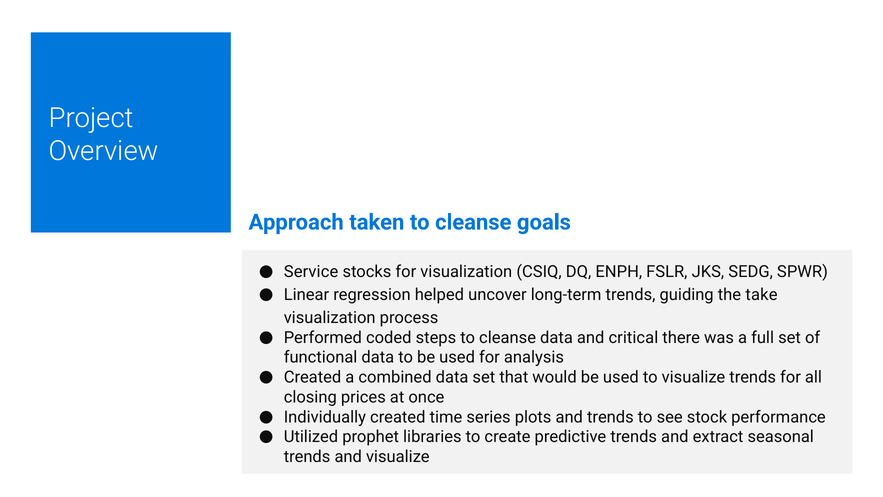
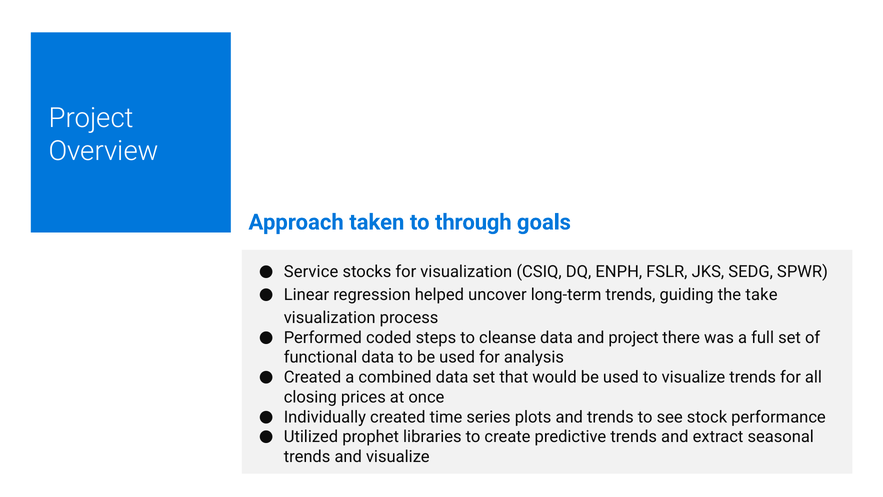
taken to cleanse: cleanse -> through
and critical: critical -> project
